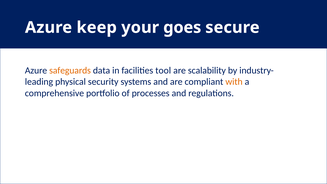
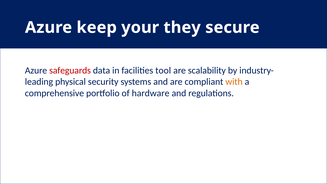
goes: goes -> they
safeguards colour: orange -> red
processes: processes -> hardware
